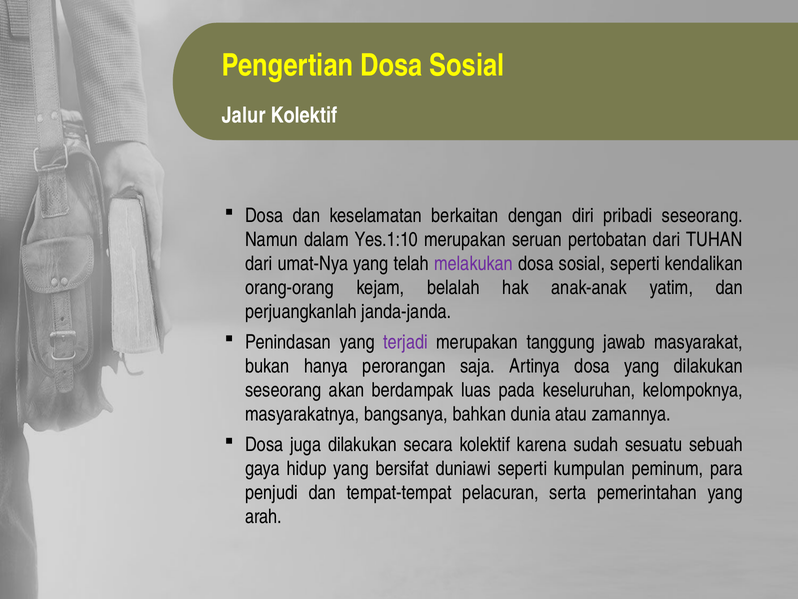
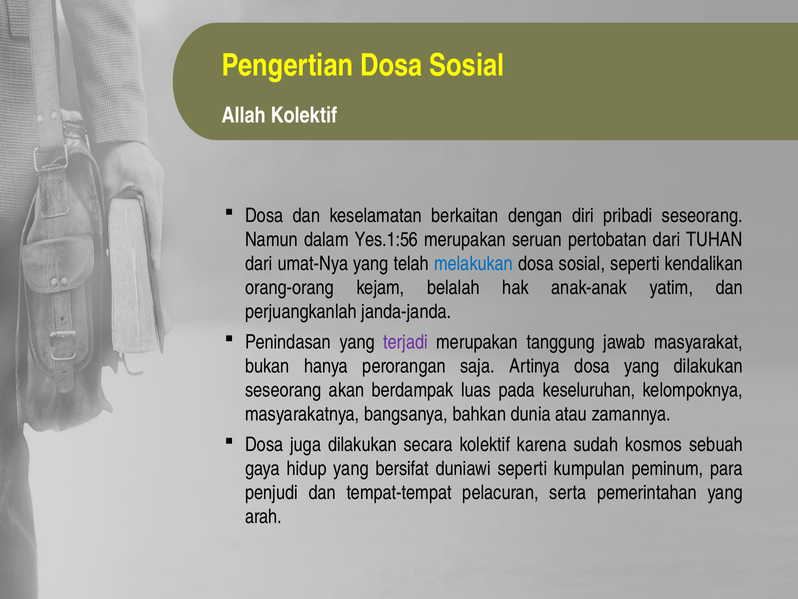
Jalur: Jalur -> Allah
Yes.1:10: Yes.1:10 -> Yes.1:56
melakukan colour: purple -> blue
sesuatu: sesuatu -> kosmos
